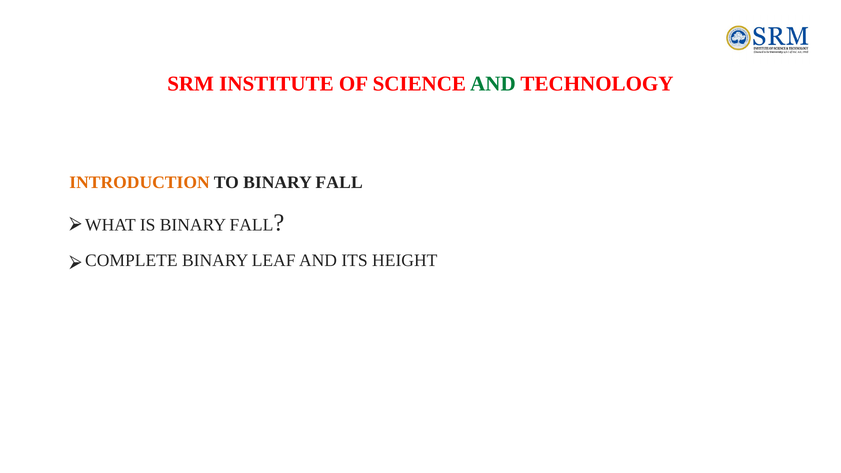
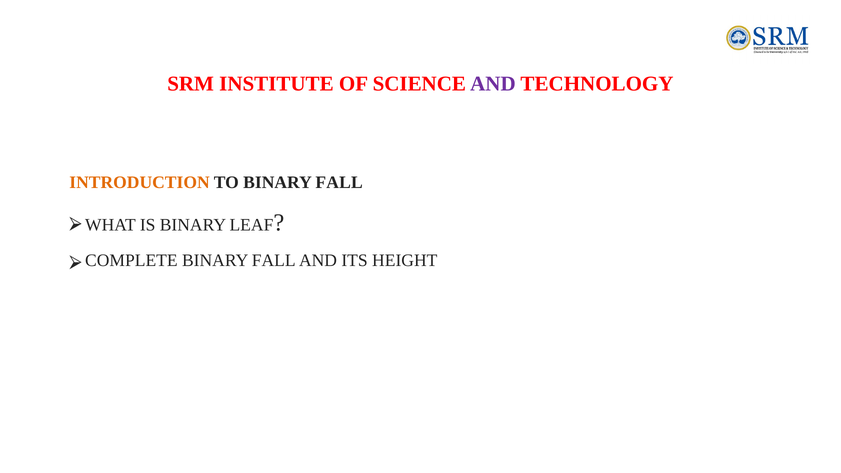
AND at (493, 84) colour: green -> purple
IS BINARY FALL: FALL -> LEAF
COMPLETE BINARY LEAF: LEAF -> FALL
